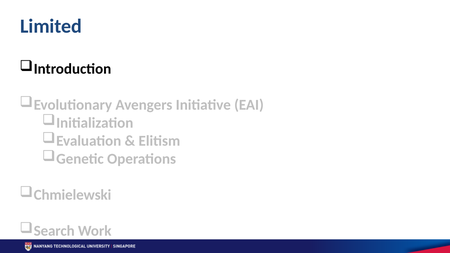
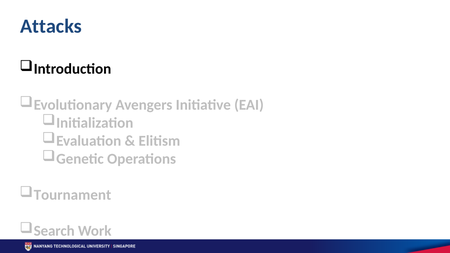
Limited: Limited -> Attacks
Chmielewski: Chmielewski -> Tournament
